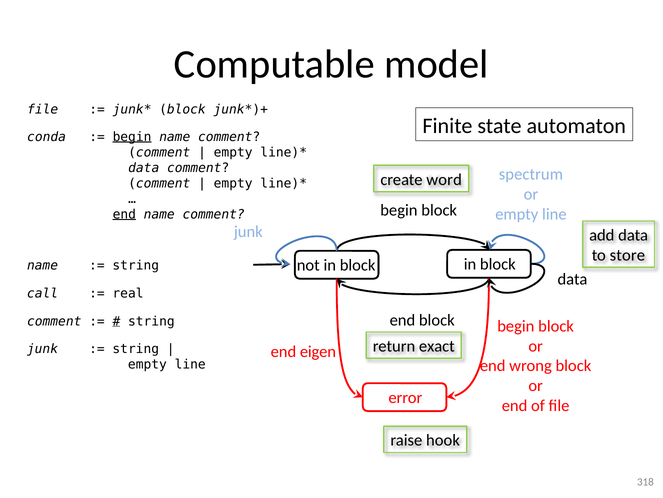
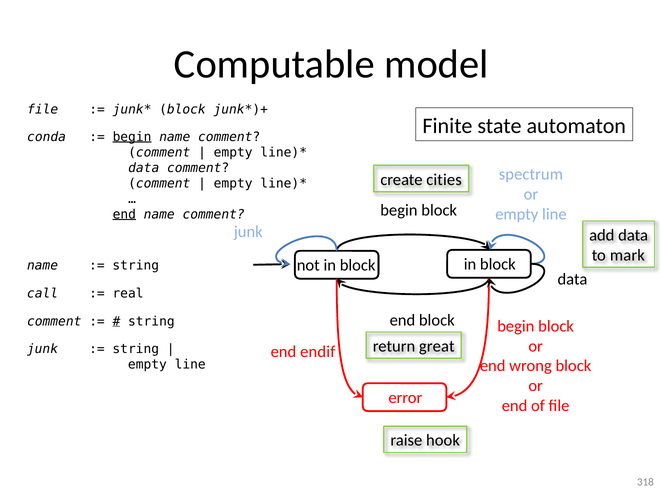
word: word -> cities
store: store -> mark
exact: exact -> great
eigen: eigen -> endif
